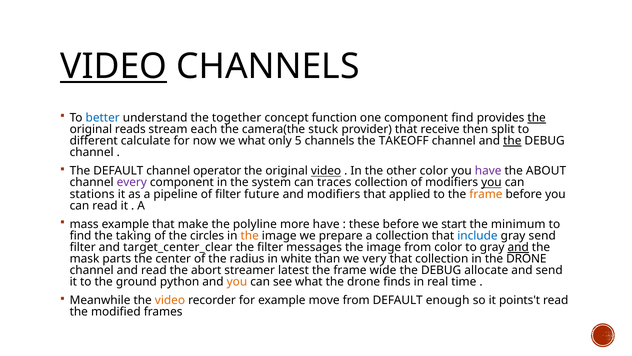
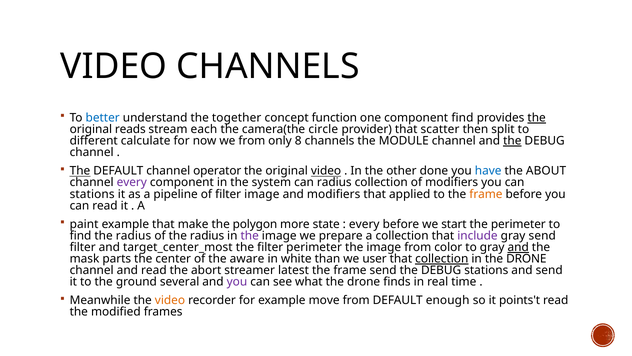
VIDEO at (114, 67) underline: present -> none
stuck: stuck -> circle
receive: receive -> scatter
we what: what -> from
5: 5 -> 8
TAKEOFF: TAKEOFF -> MODULE
The at (80, 171) underline: none -> present
other color: color -> done
have at (488, 171) colour: purple -> blue
can traces: traces -> radius
you at (491, 182) underline: present -> none
filter future: future -> image
mass: mass -> paint
polyline: polyline -> polygon
more have: have -> state
these at (364, 224): these -> every
the minimum: minimum -> perimeter
find the taking: taking -> radius
of the circles: circles -> radius
the at (250, 235) colour: orange -> purple
include colour: blue -> purple
target_center_clear: target_center_clear -> target_center_most
filter messages: messages -> perimeter
radius: radius -> aware
very: very -> user
collection at (442, 258) underline: none -> present
frame wide: wide -> send
DEBUG allocate: allocate -> stations
python: python -> several
you at (237, 282) colour: orange -> purple
